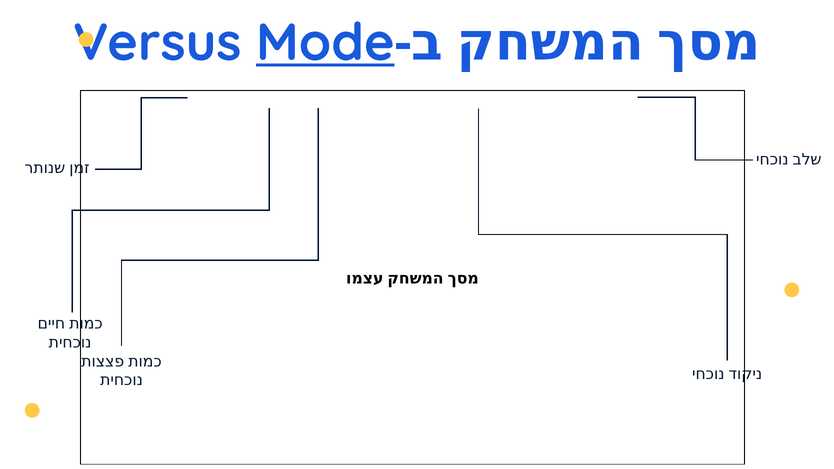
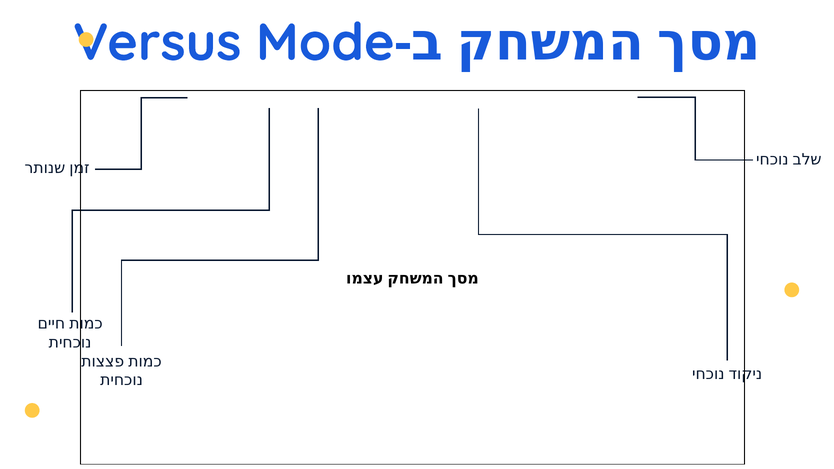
Mode underline: present -> none
